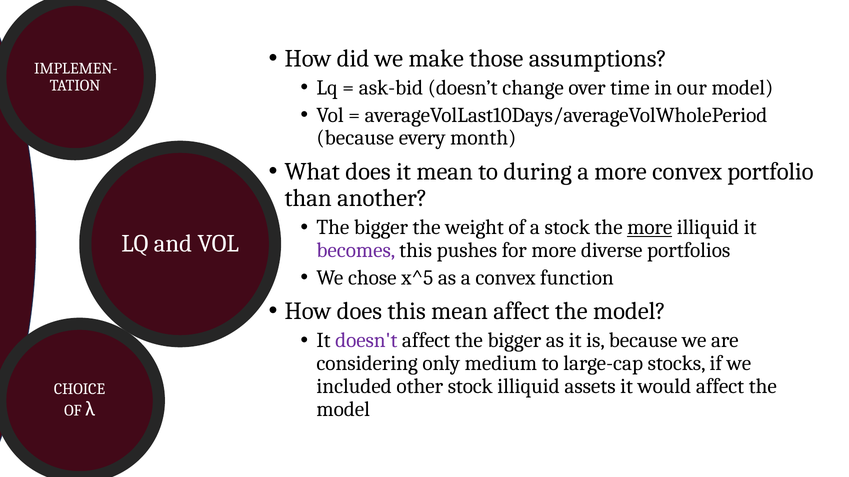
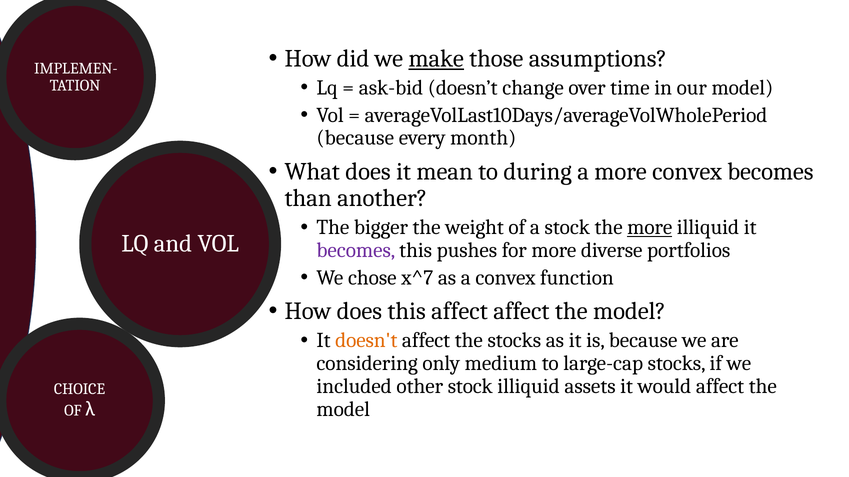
make underline: none -> present
convex portfolio: portfolio -> becomes
x^5: x^5 -> x^7
this mean: mean -> affect
doesn't colour: purple -> orange
affect the bigger: bigger -> stocks
